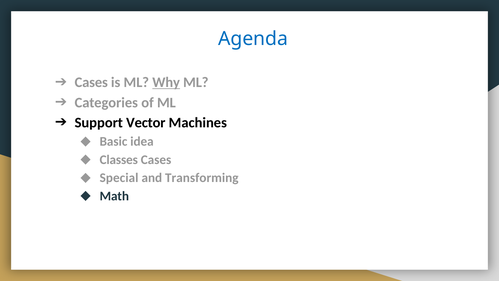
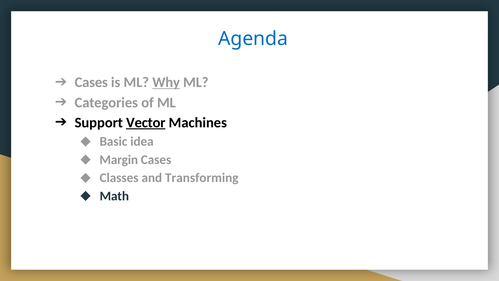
Vector underline: none -> present
Classes: Classes -> Margin
Special: Special -> Classes
